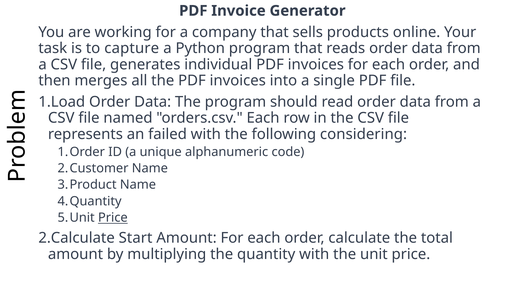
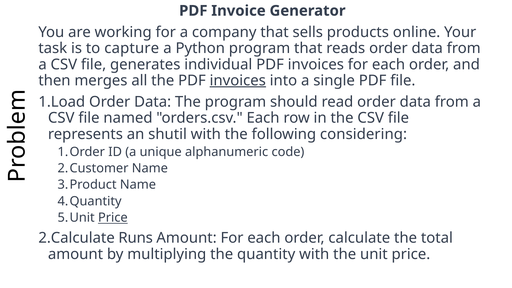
invoices at (238, 81) underline: none -> present
failed: failed -> shutil
Start: Start -> Runs
